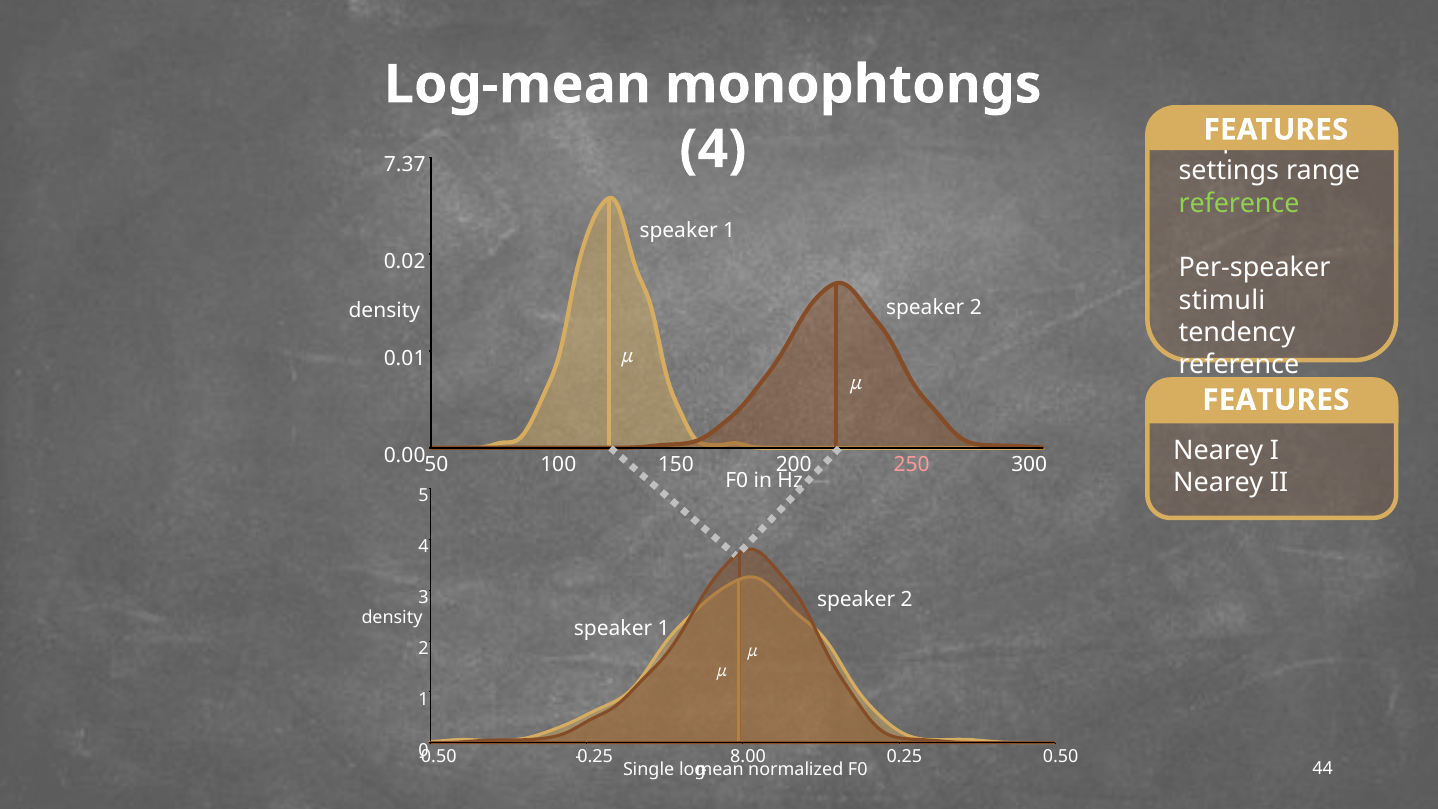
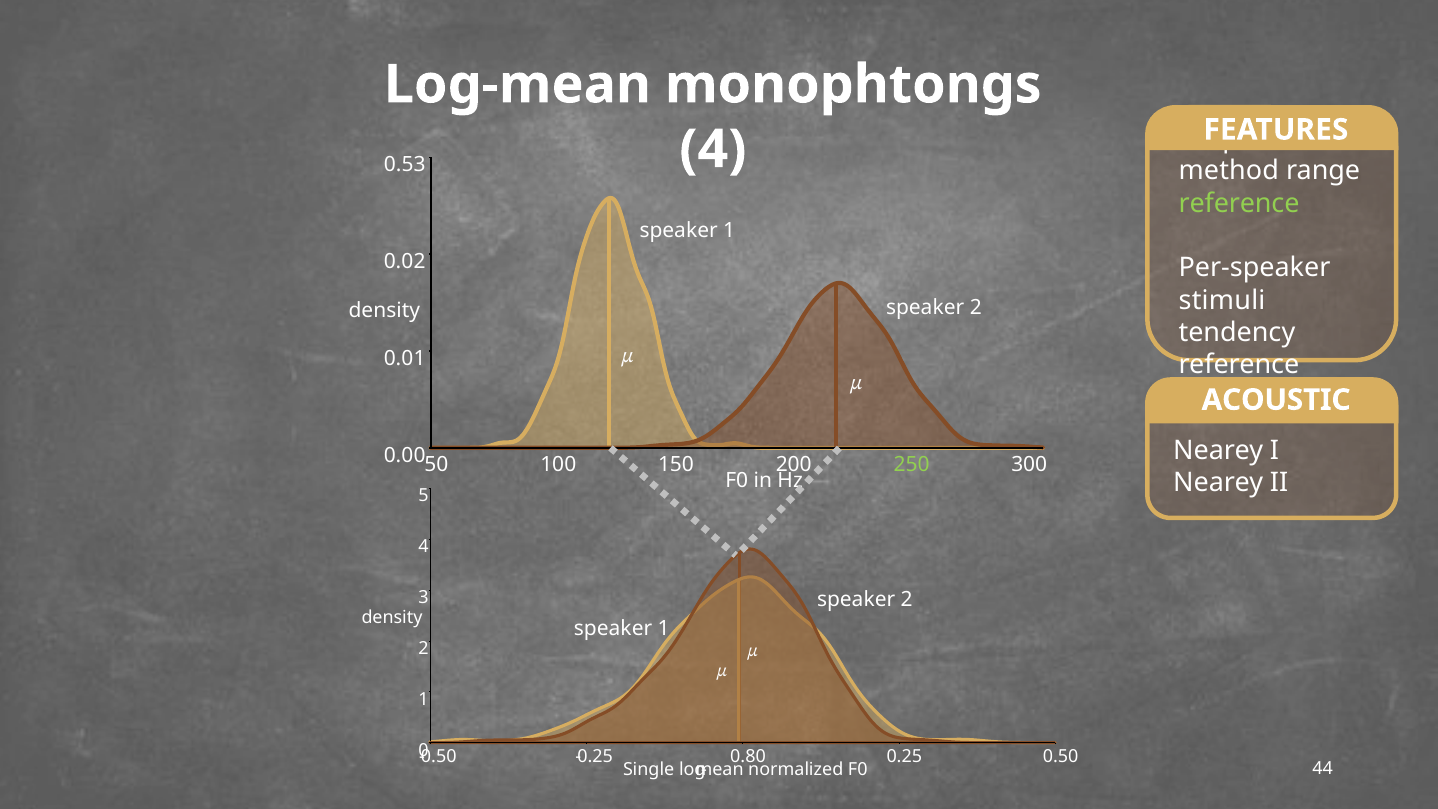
7.37: 7.37 -> 0.53
settings: settings -> method
FEATURES at (1276, 400): FEATURES -> ACOUSTIC
250 colour: pink -> light green
8.00: 8.00 -> 0.80
